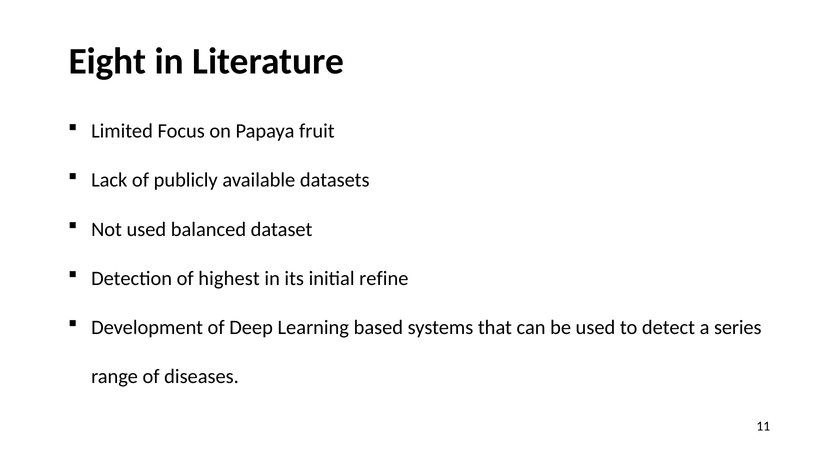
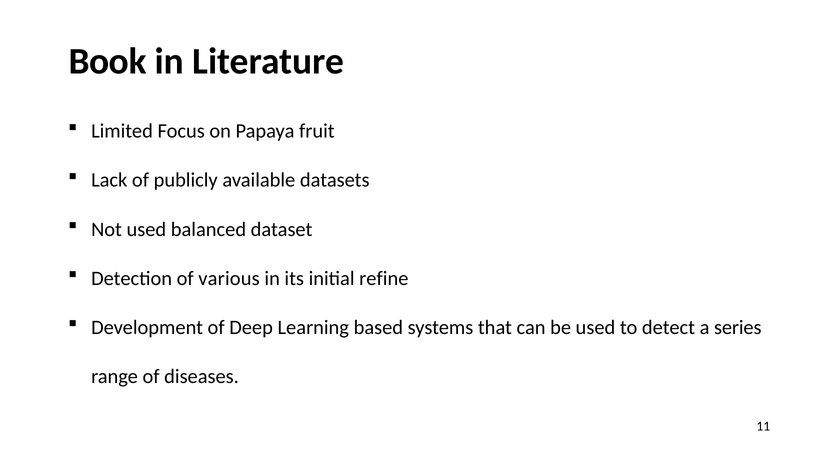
Eight: Eight -> Book
highest: highest -> various
